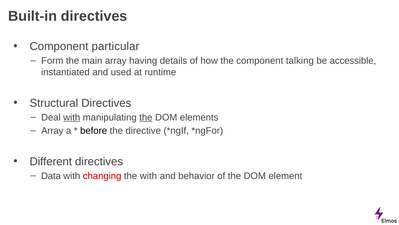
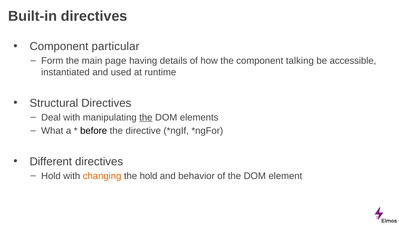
main array: array -> page
with at (72, 117) underline: present -> none
Array at (52, 130): Array -> What
Data at (51, 176): Data -> Hold
changing colour: red -> orange
the with: with -> hold
